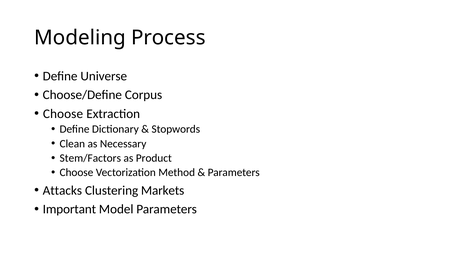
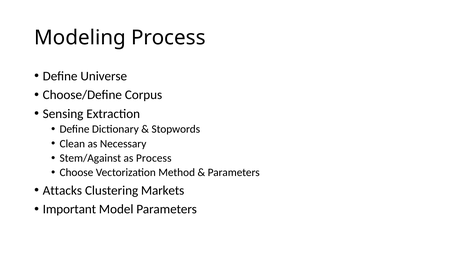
Choose at (63, 114): Choose -> Sensing
Stem/Factors: Stem/Factors -> Stem/Against
as Product: Product -> Process
